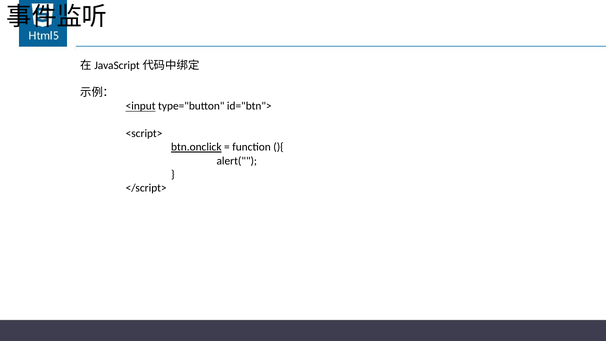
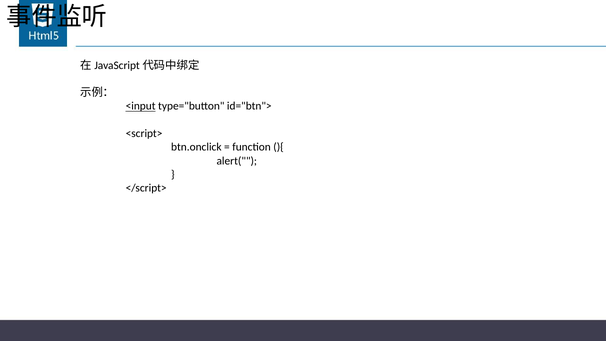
btn.onclick underline: present -> none
